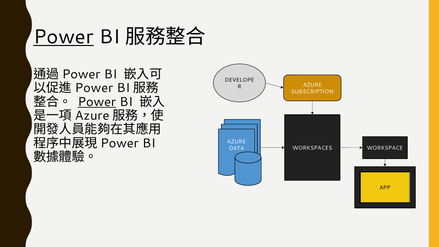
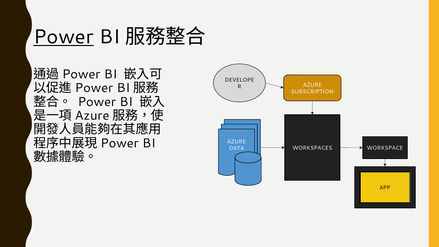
Power at (97, 102) underline: present -> none
